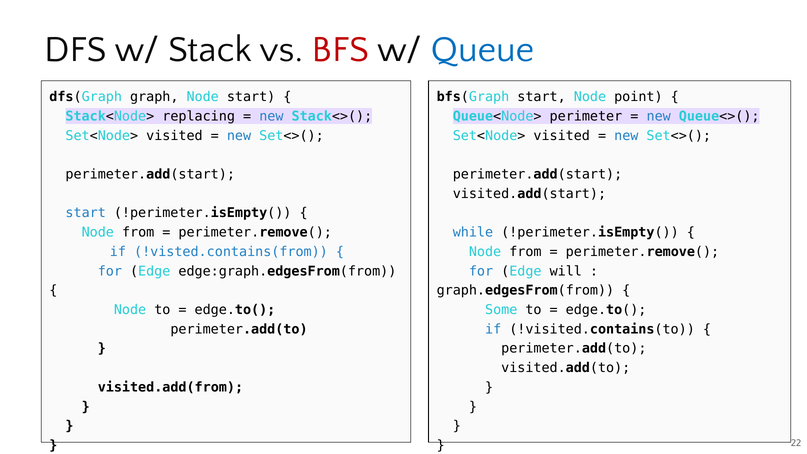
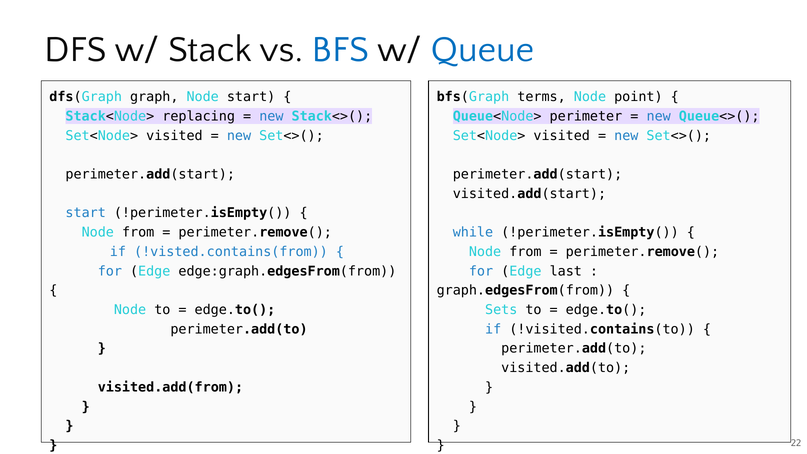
BFS colour: red -> blue
bfs(Graph start: start -> terms
will: will -> last
Some: Some -> Sets
